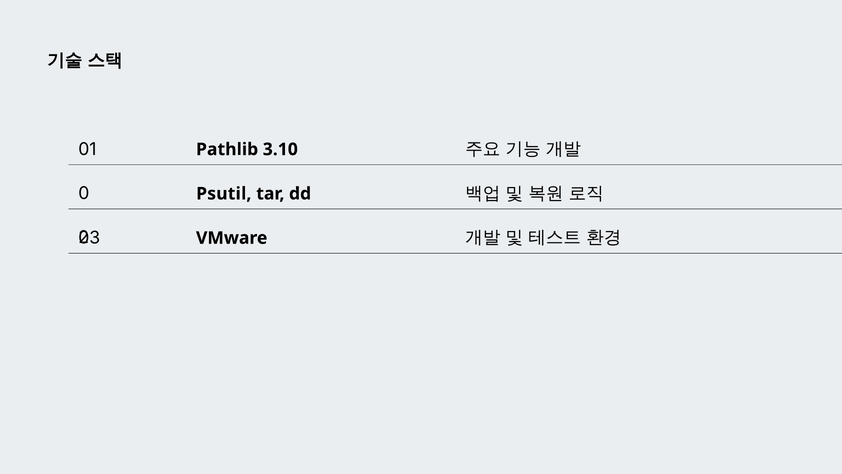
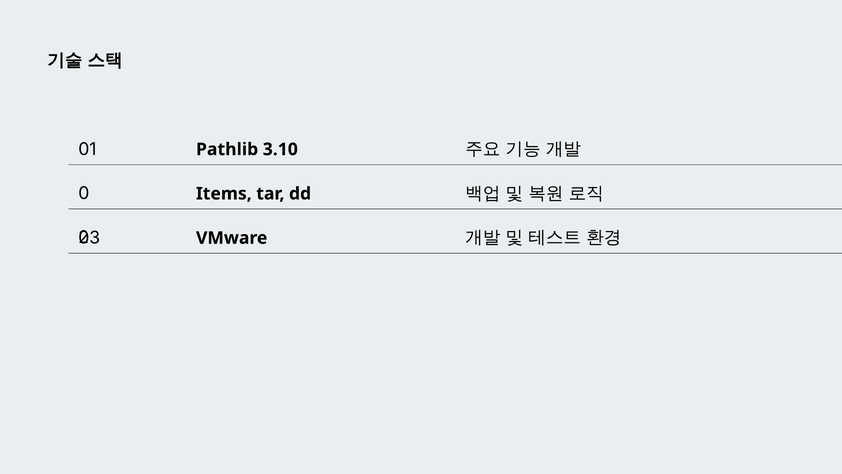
Psutil: Psutil -> Items
